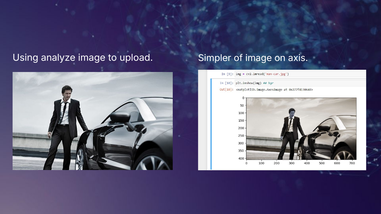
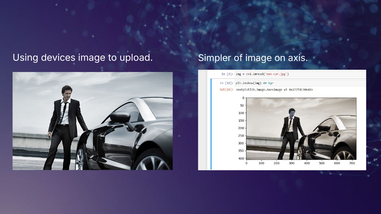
analyze: analyze -> devices
